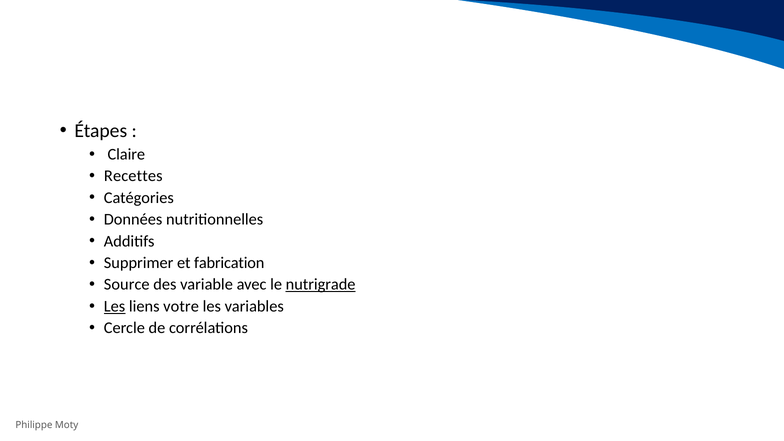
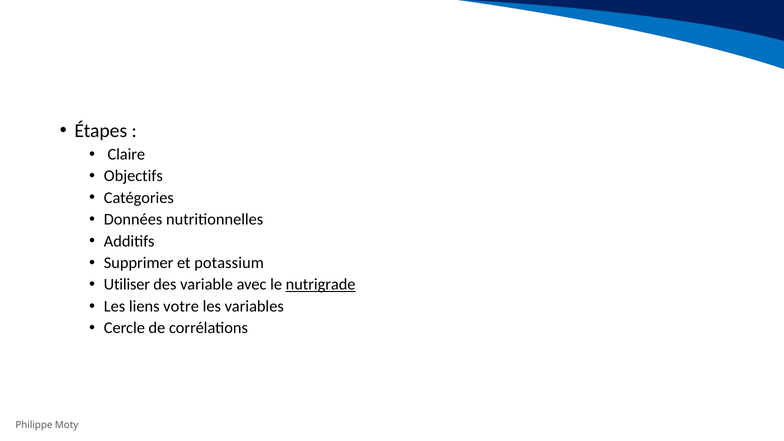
Recettes: Recettes -> Objectifs
fabrication: fabrication -> potassium
Source: Source -> Utiliser
Les at (115, 306) underline: present -> none
